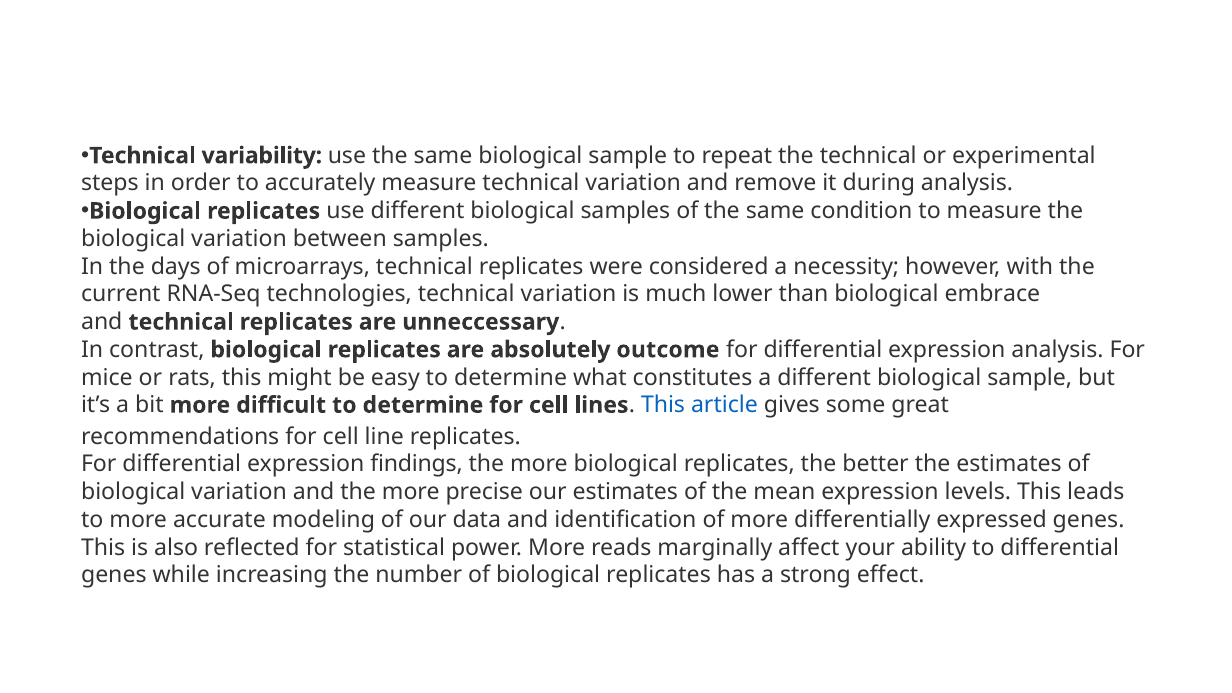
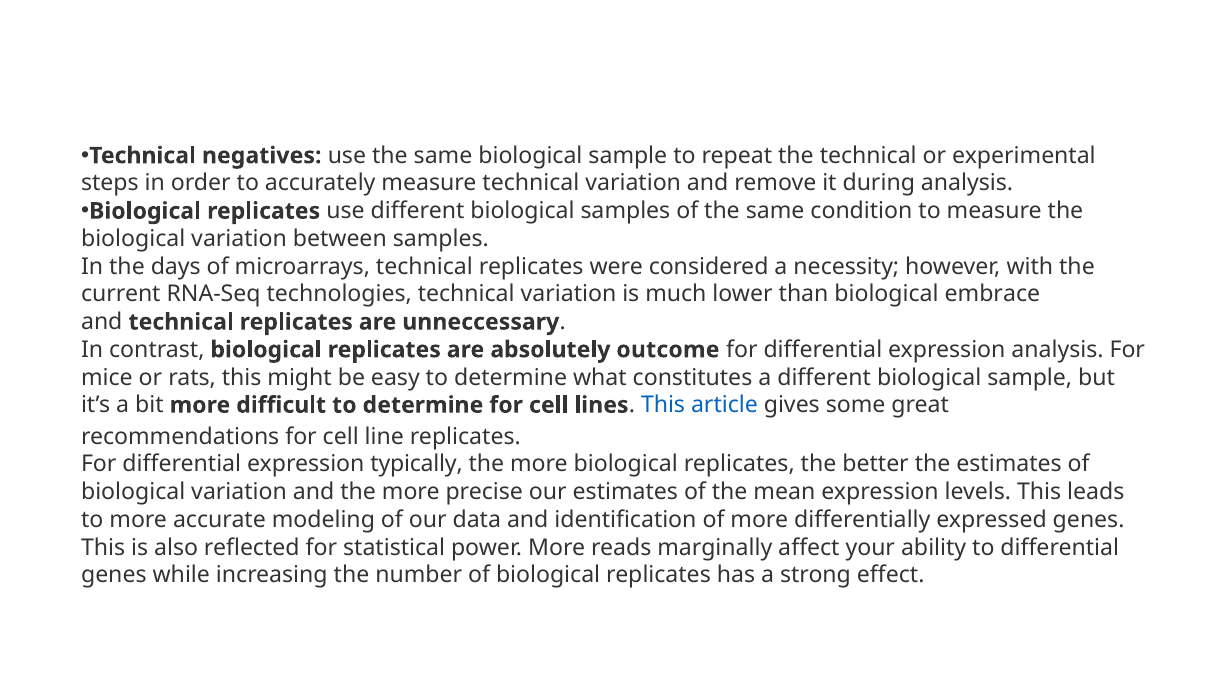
variability: variability -> negatives
findings: findings -> typically
